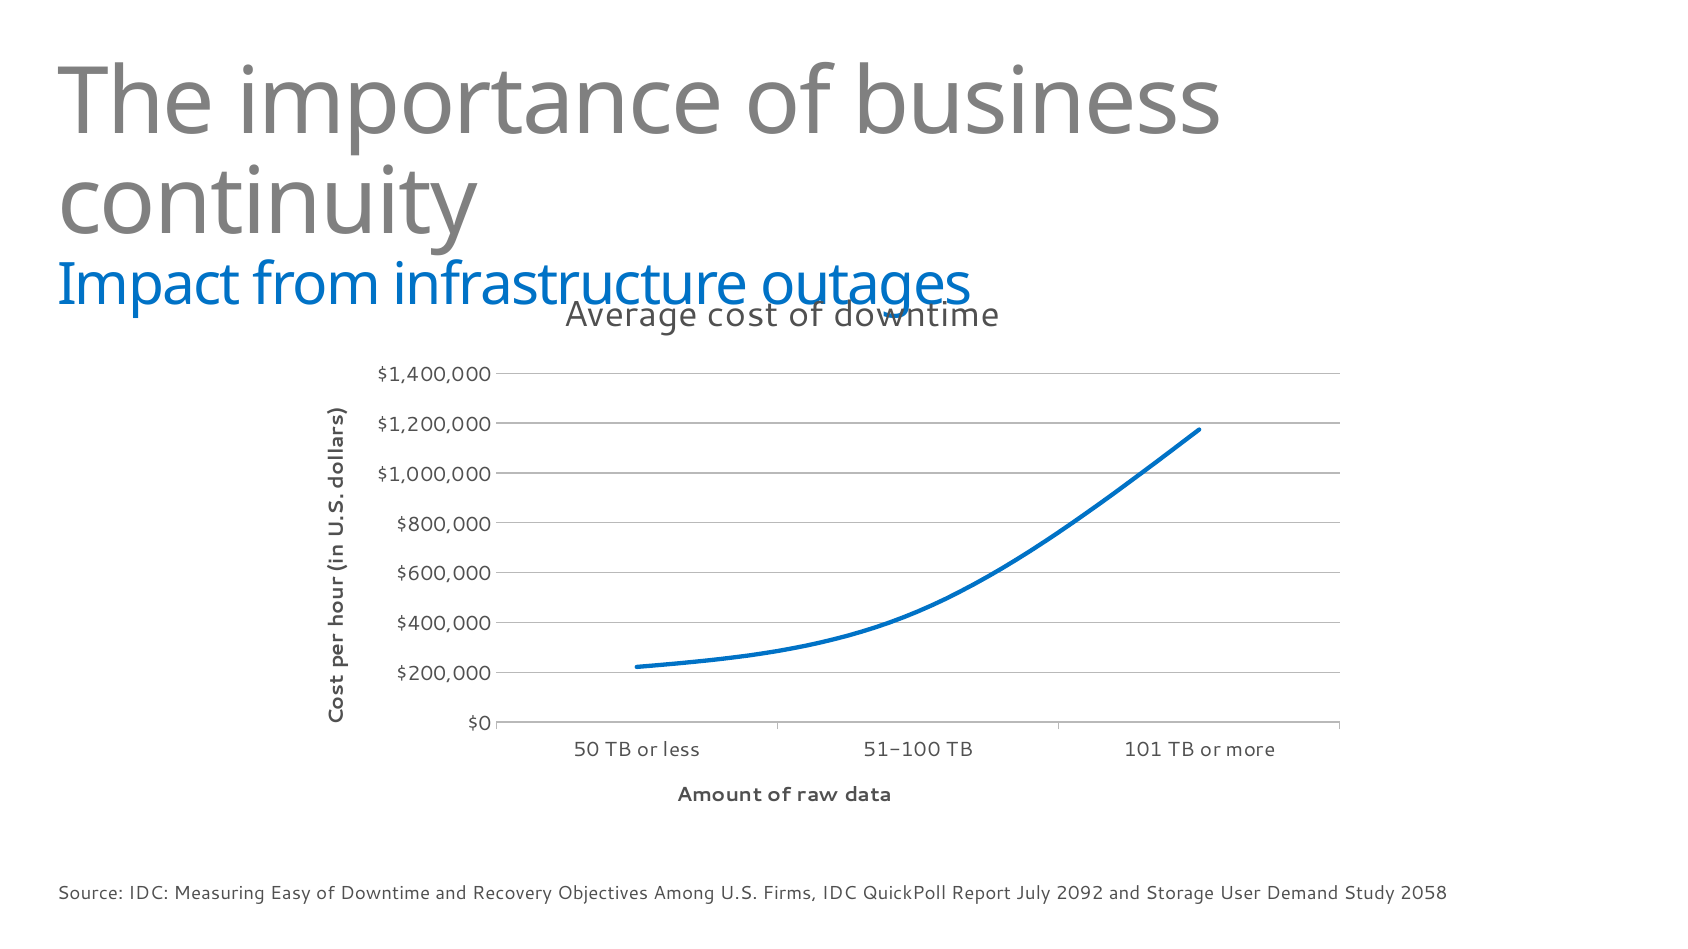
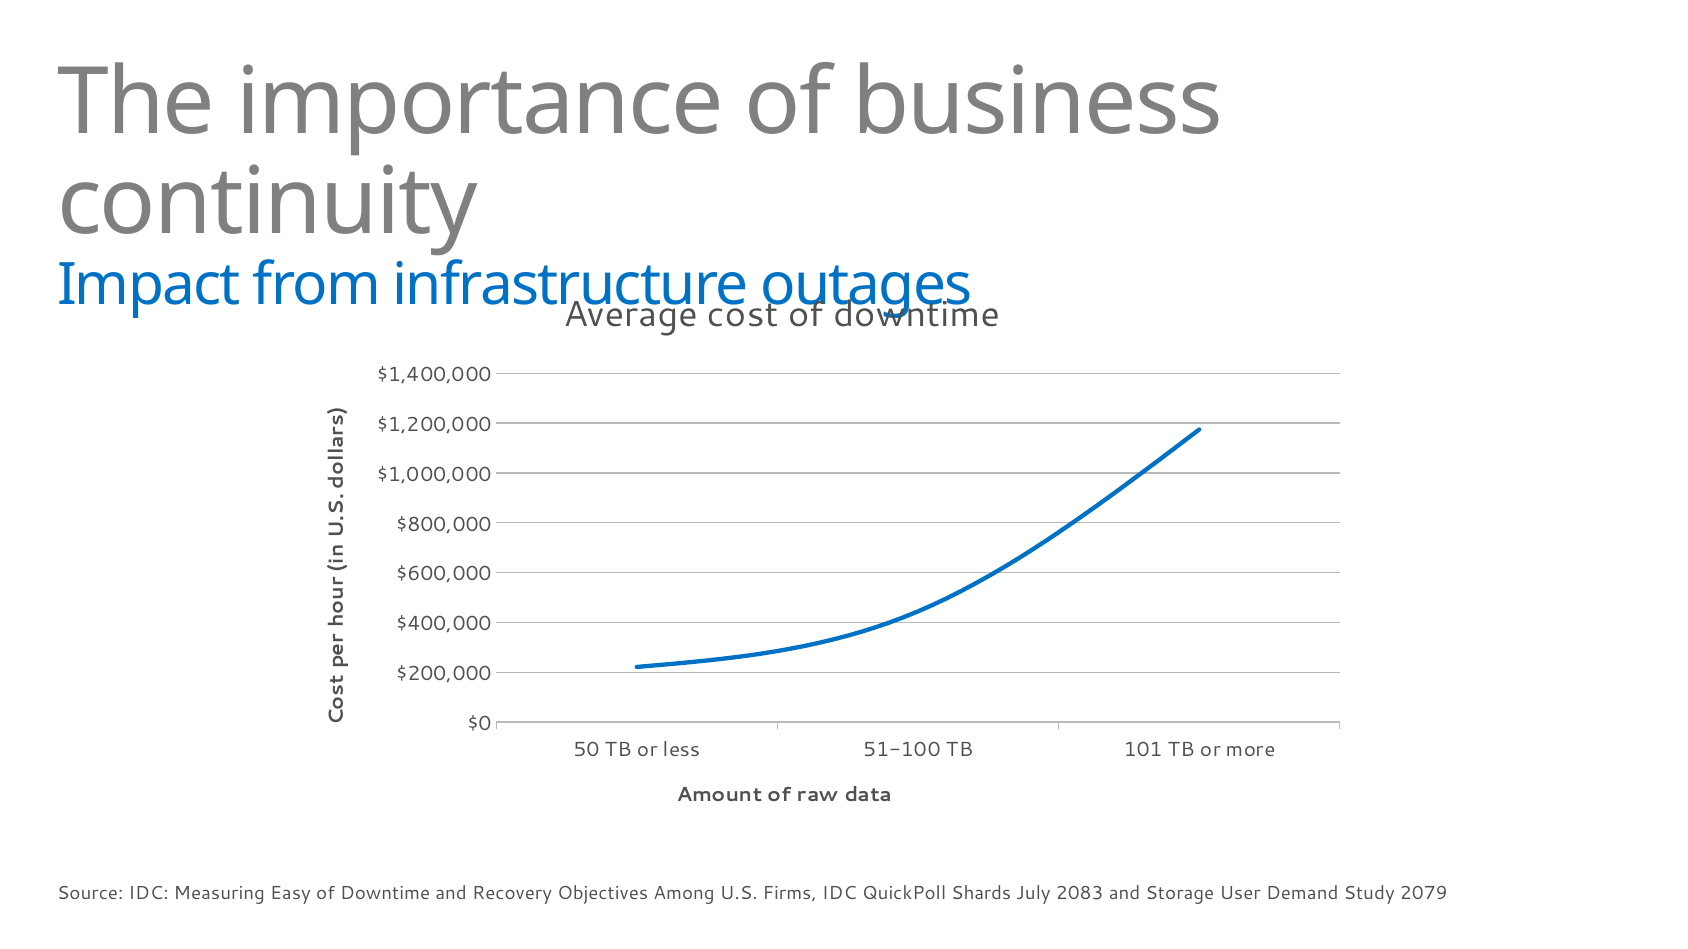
Report: Report -> Shards
2092: 2092 -> 2083
2058: 2058 -> 2079
